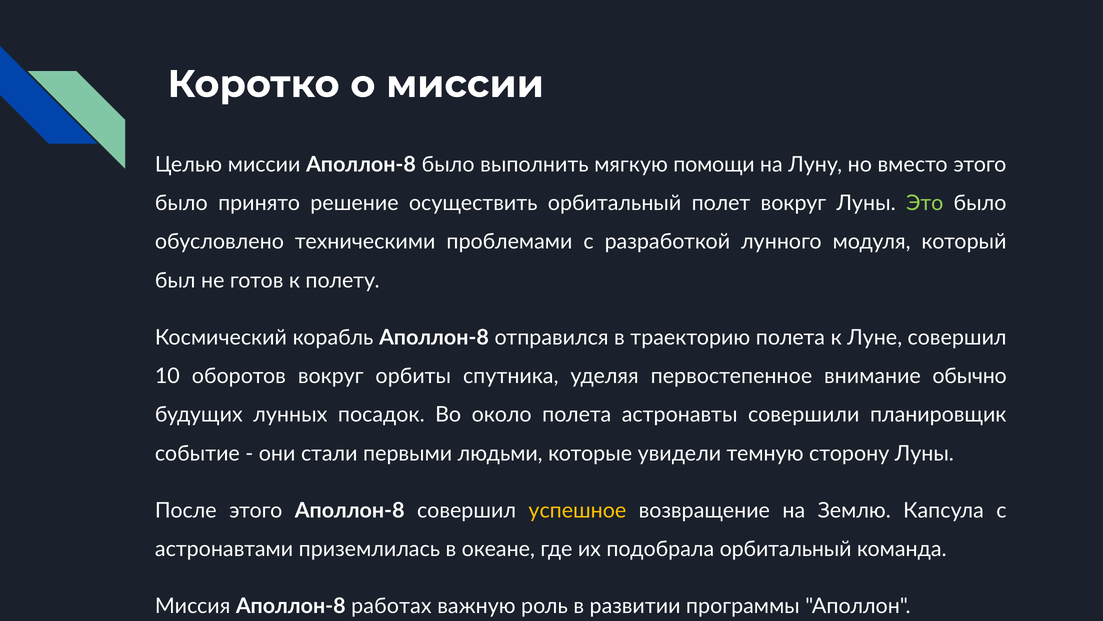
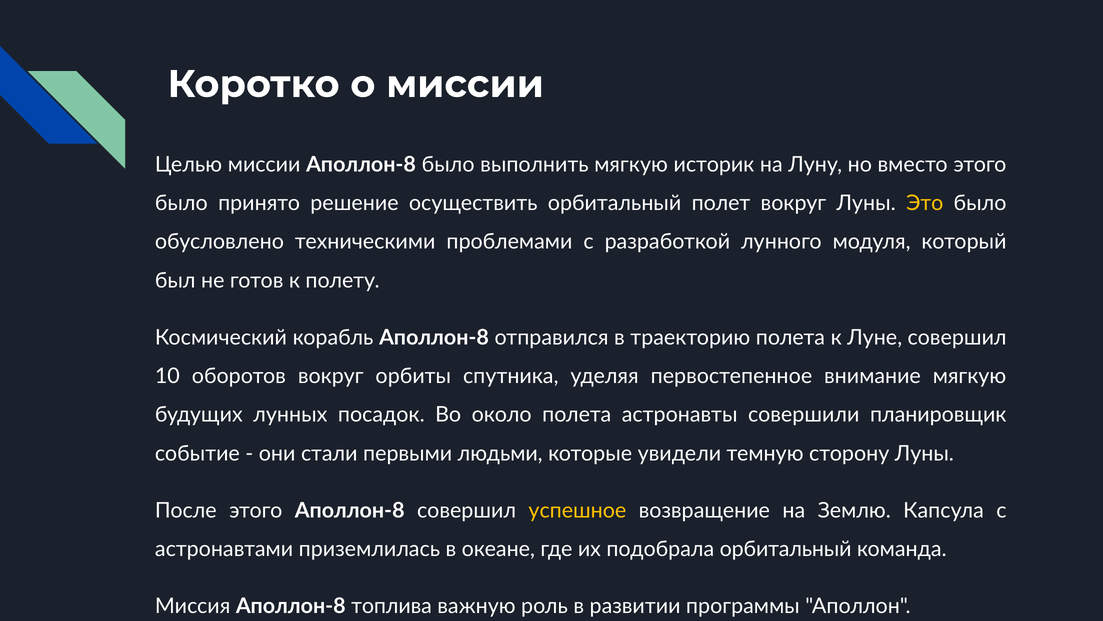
помощи: помощи -> историк
Это colour: light green -> yellow
внимание обычно: обычно -> мягкую
работах: работах -> топлива
